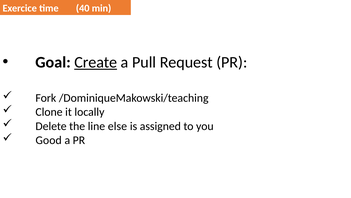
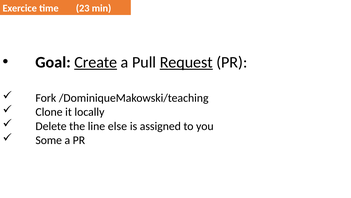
40: 40 -> 23
Request underline: none -> present
Good: Good -> Some
